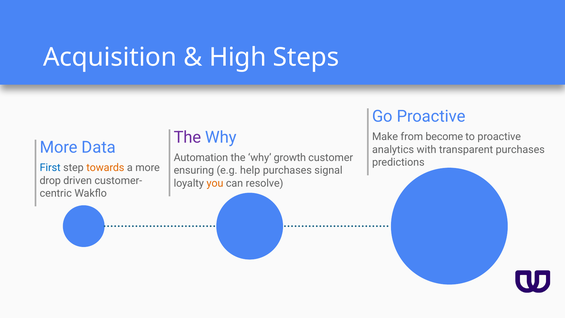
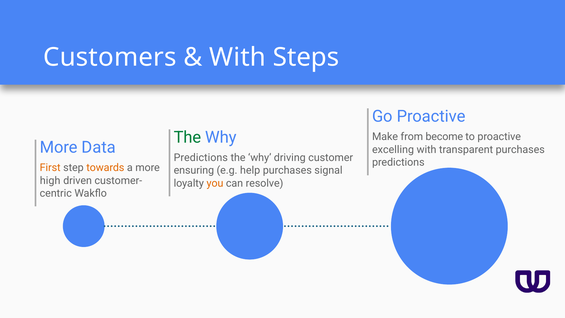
Acquisition: Acquisition -> Customers
High at (238, 57): High -> With
The at (187, 137) colour: purple -> green
analytics: analytics -> excelling
Automation at (201, 158): Automation -> Predictions
growth: growth -> driving
First colour: blue -> orange
drop: drop -> high
